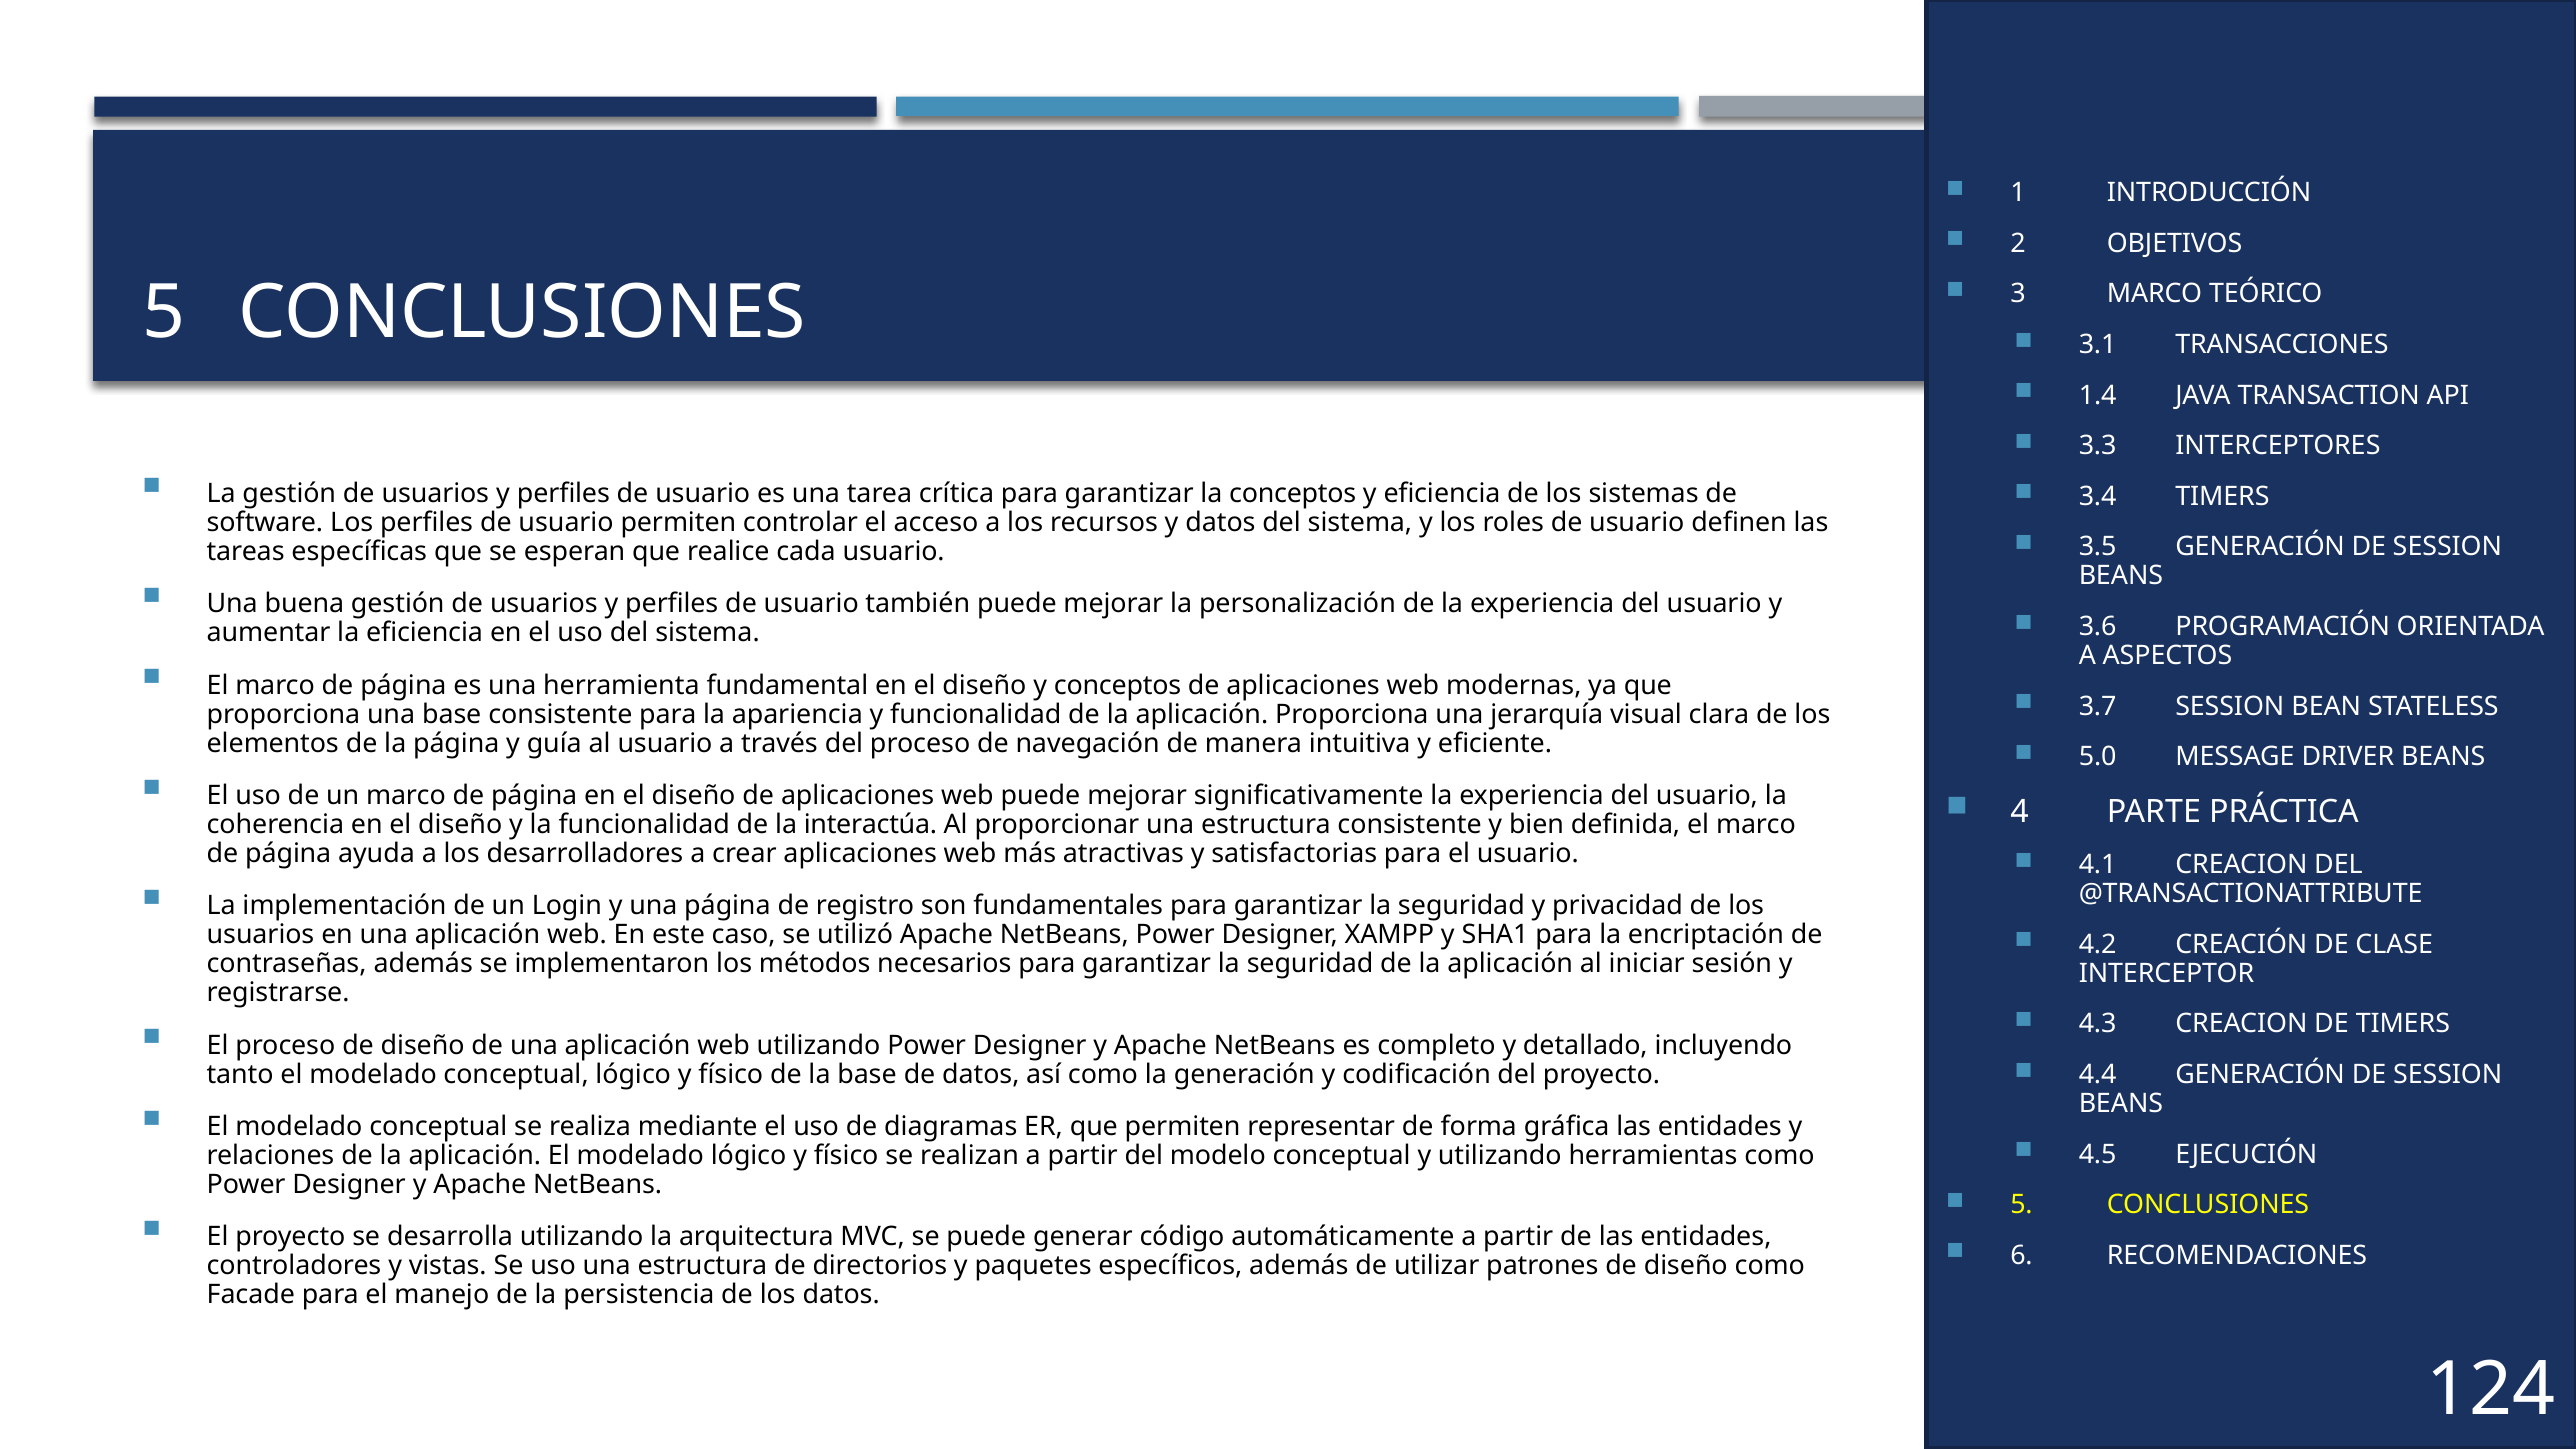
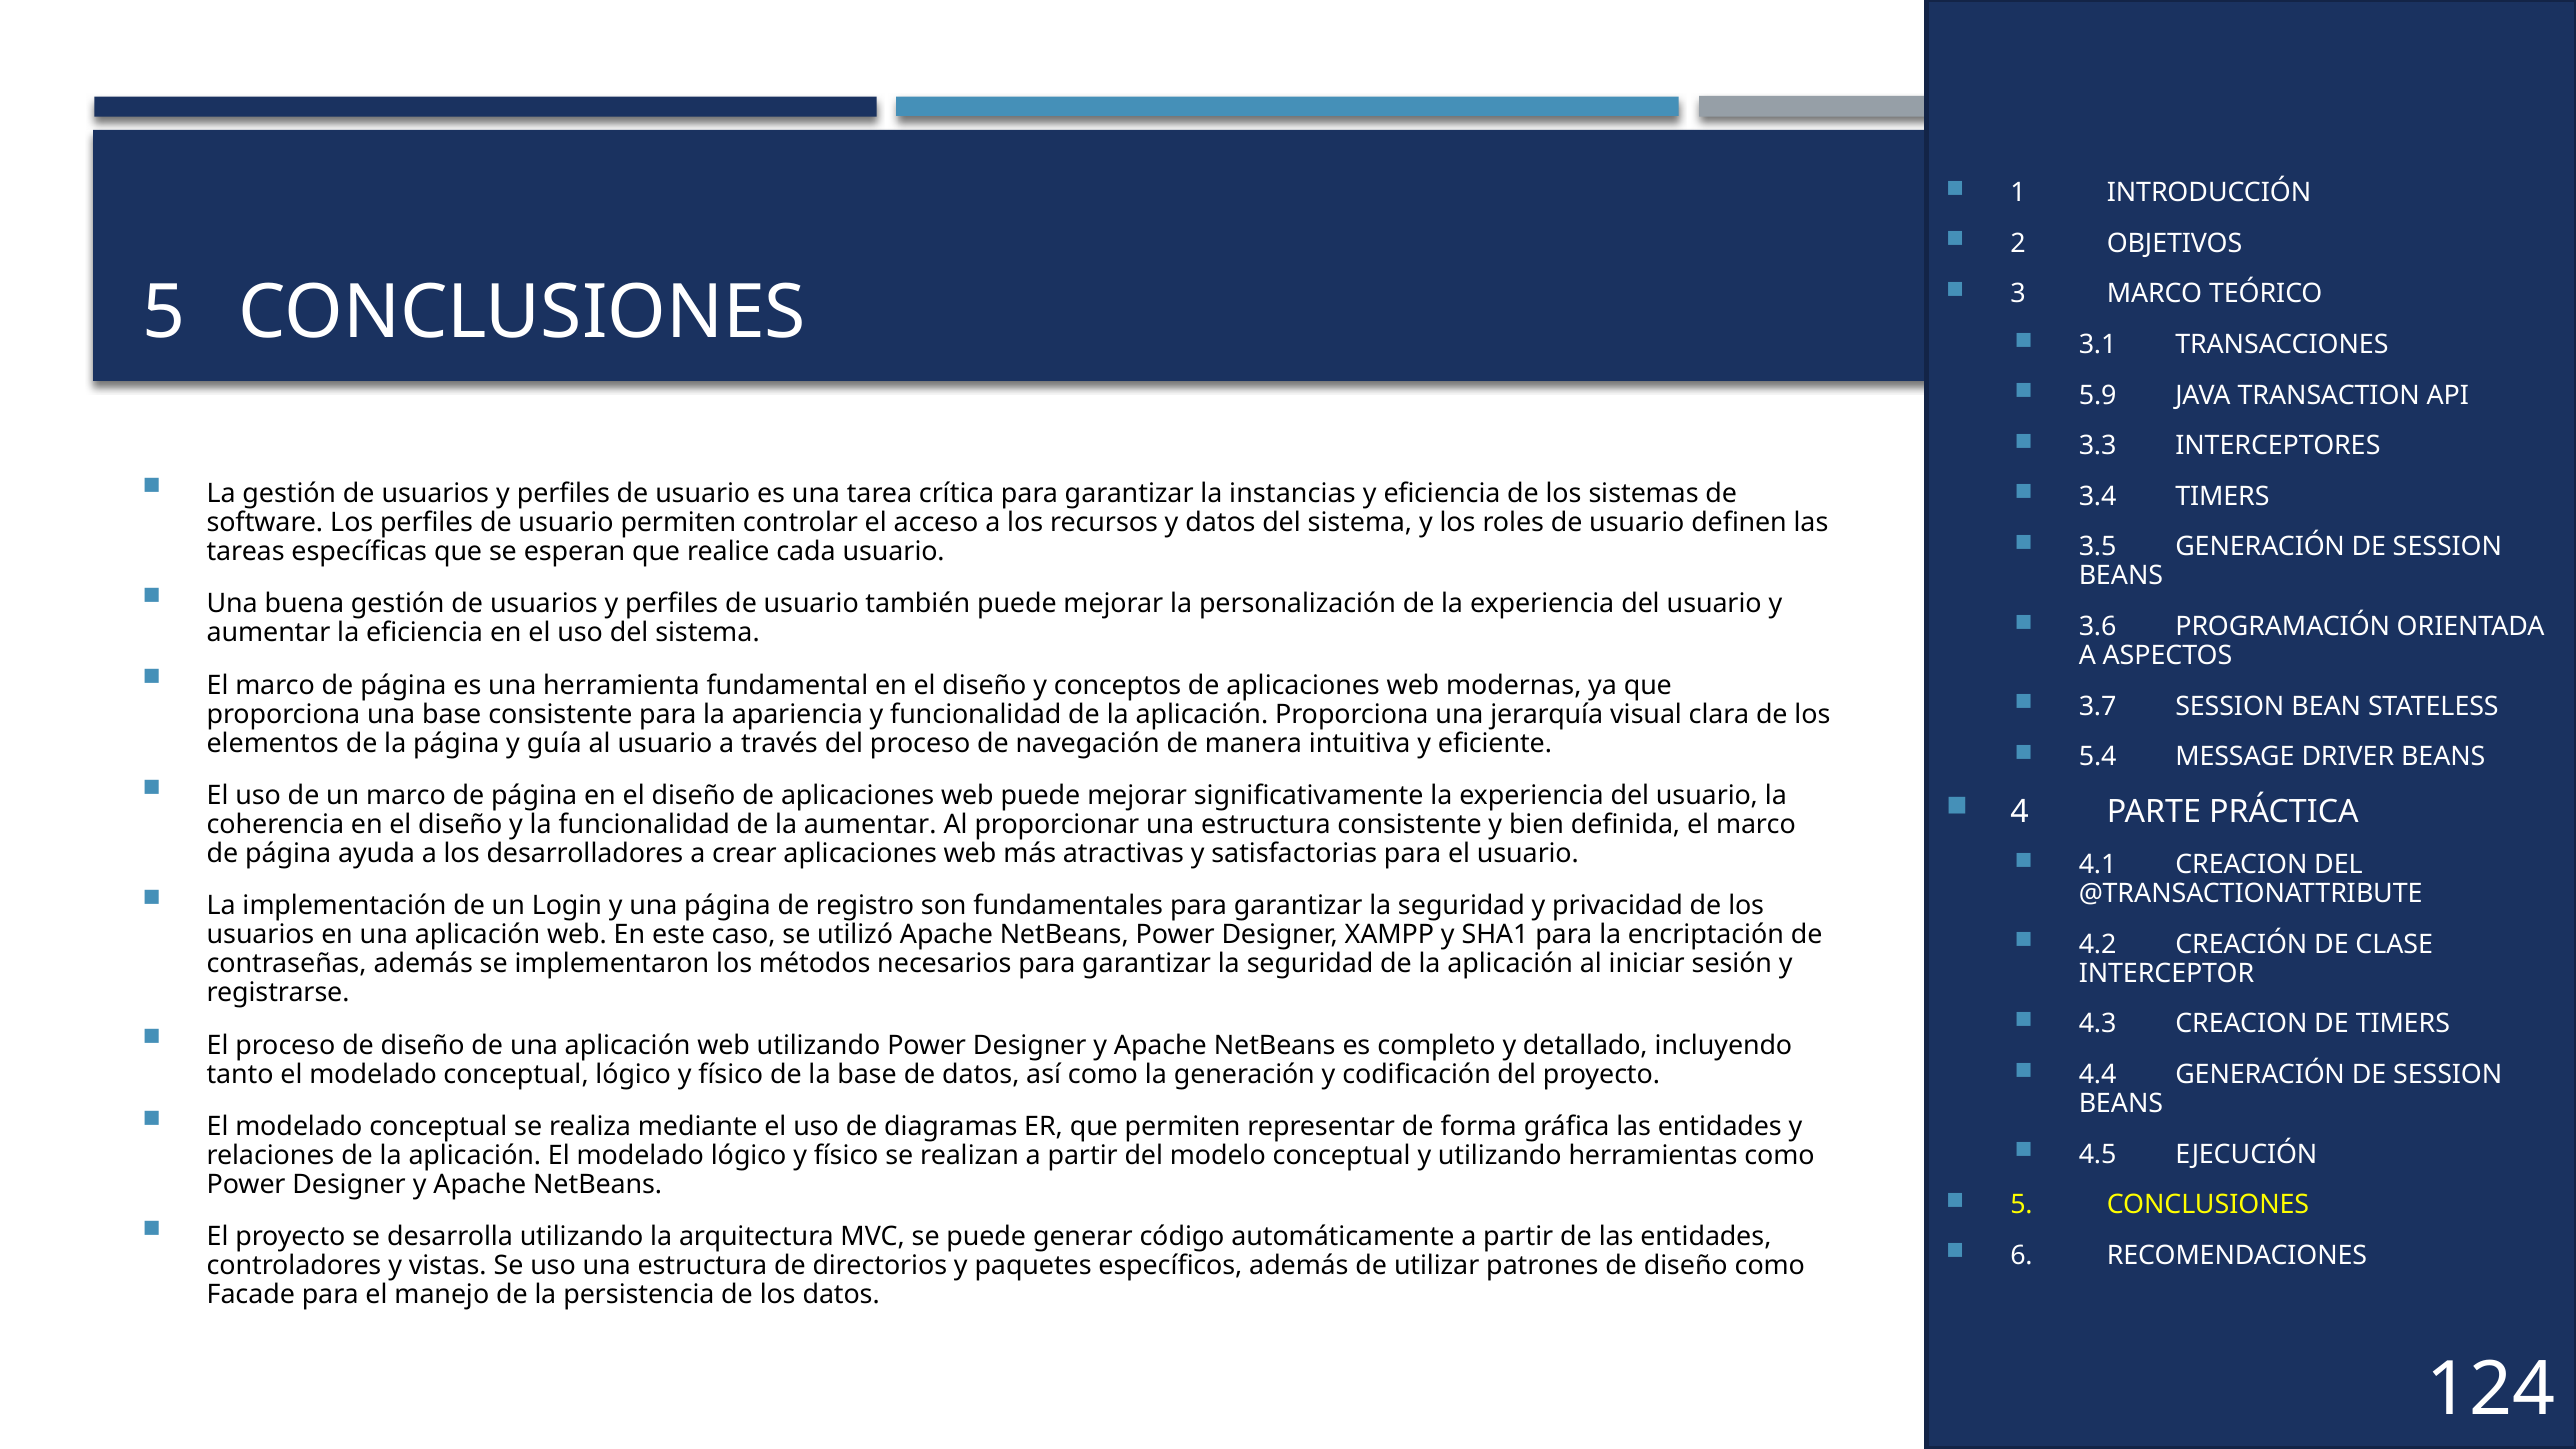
1.4: 1.4 -> 5.9
la conceptos: conceptos -> instancias
5.0: 5.0 -> 5.4
la interactúa: interactúa -> aumentar
